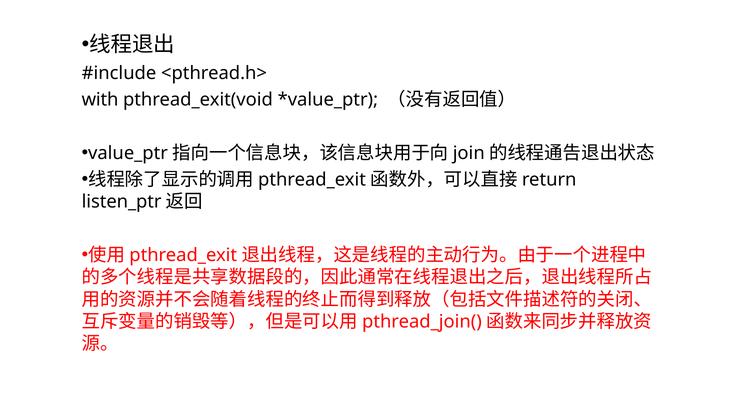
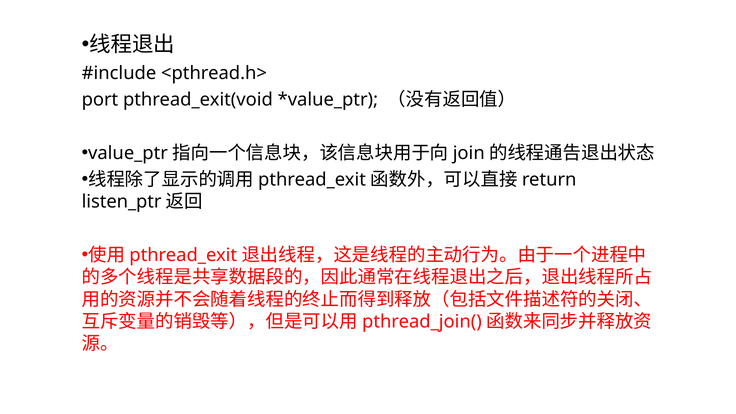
with: with -> port
